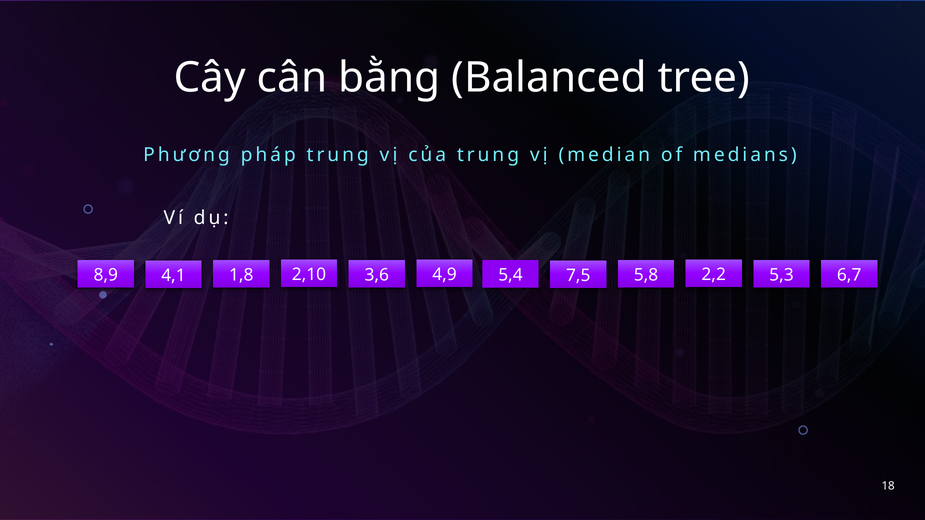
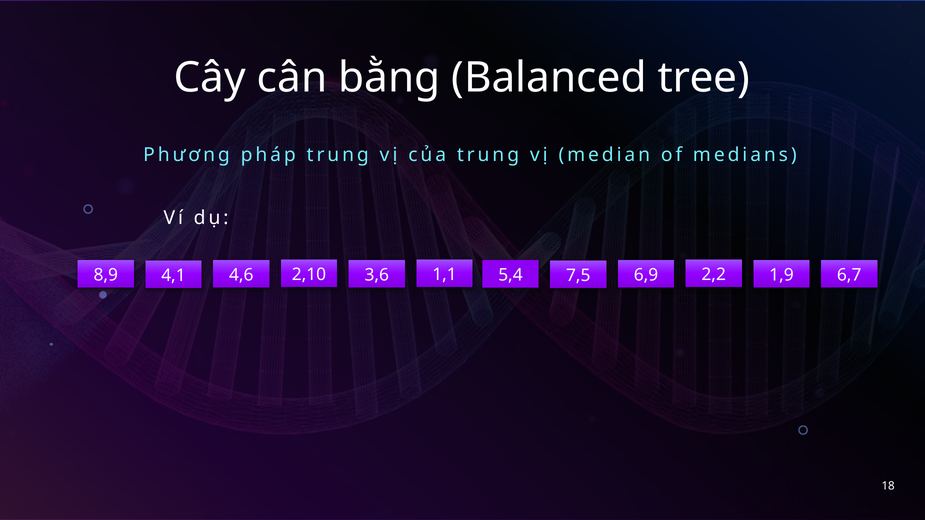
1,8: 1,8 -> 4,6
4,9: 4,9 -> 1,1
5,8: 5,8 -> 6,9
5,3: 5,3 -> 1,9
